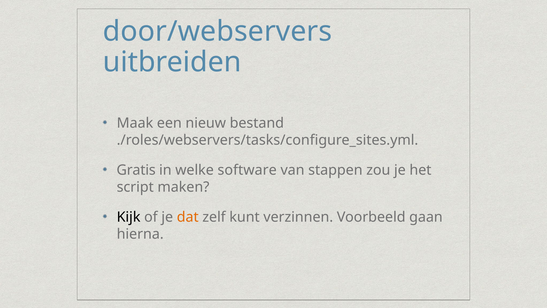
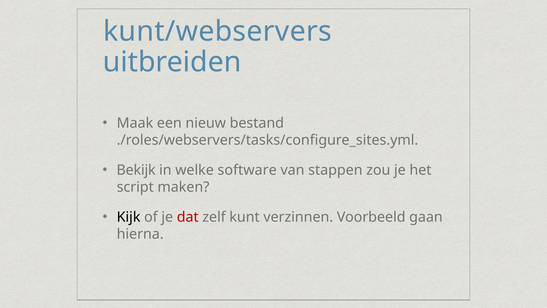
door/webservers: door/webservers -> kunt/webservers
Gratis: Gratis -> Bekijk
dat colour: orange -> red
